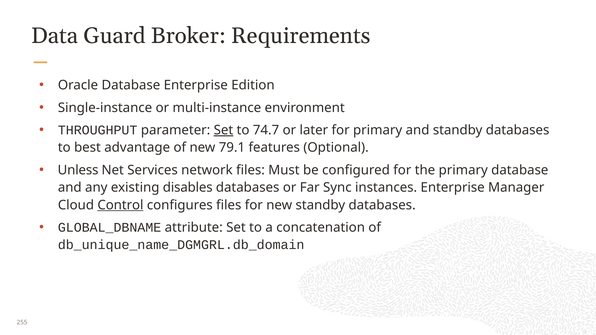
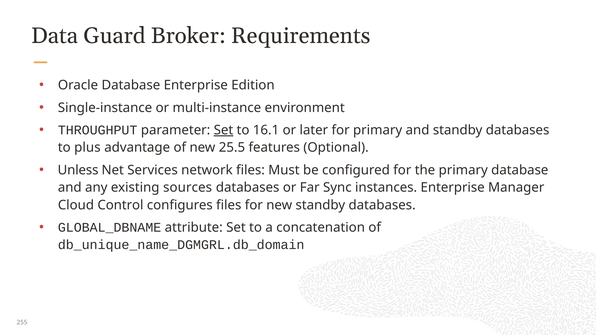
74.7: 74.7 -> 16.1
best: best -> plus
79.1: 79.1 -> 25.5
disables: disables -> sources
Control underline: present -> none
